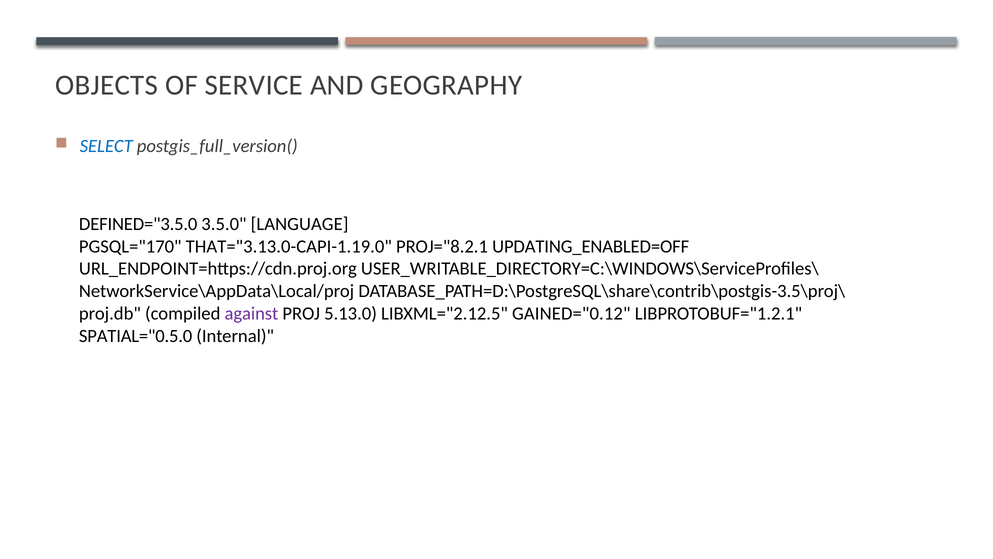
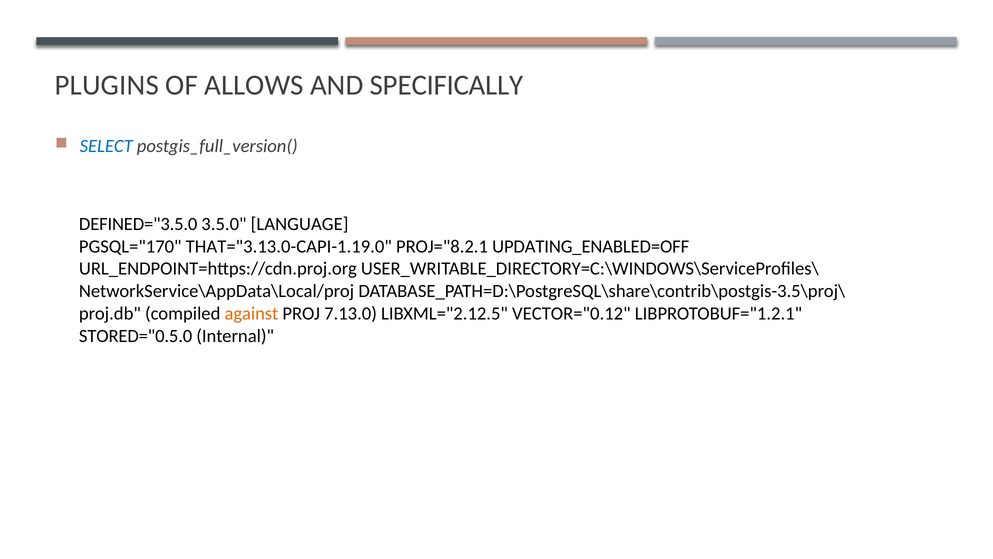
OBJECTS: OBJECTS -> PLUGINS
SERVICE: SERVICE -> ALLOWS
GEOGRAPHY: GEOGRAPHY -> SPECIFICALLY
against colour: purple -> orange
5.13.0: 5.13.0 -> 7.13.0
GAINED="0.12: GAINED="0.12 -> VECTOR="0.12
SPATIAL="0.5.0: SPATIAL="0.5.0 -> STORED="0.5.0
